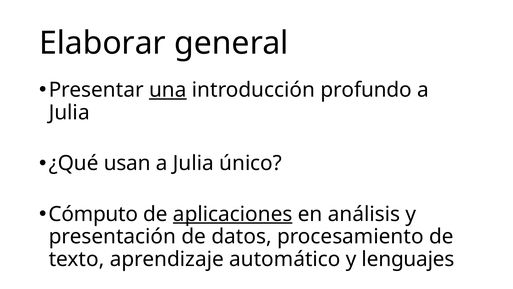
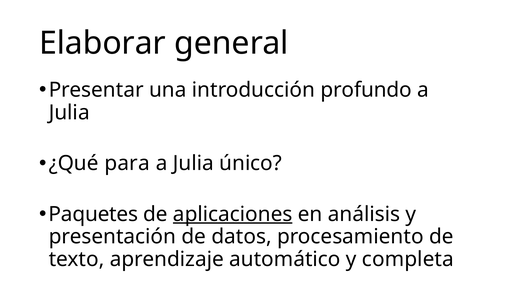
una underline: present -> none
usan: usan -> para
Cómputo: Cómputo -> Paquetes
lenguajes: lenguajes -> completa
